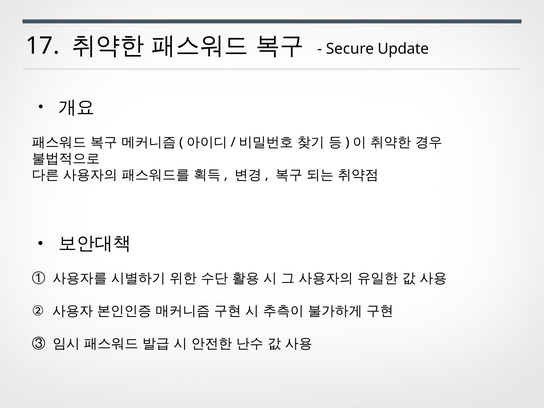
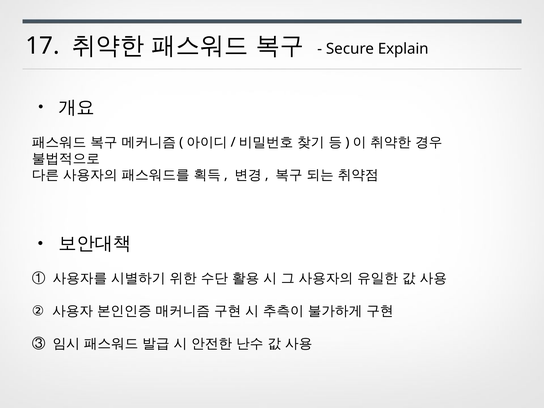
Update: Update -> Explain
